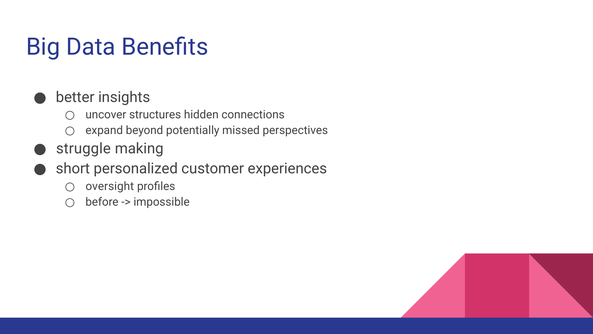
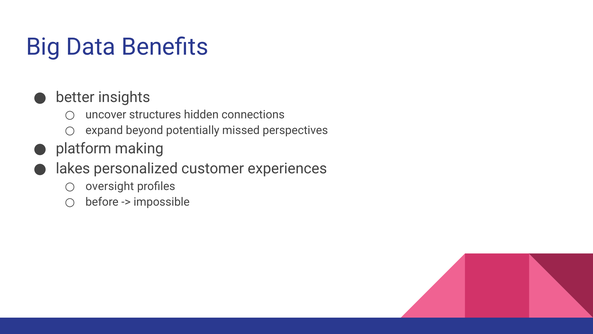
struggle: struggle -> platform
short: short -> lakes
